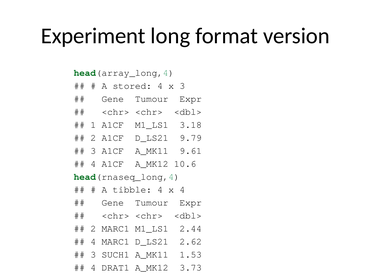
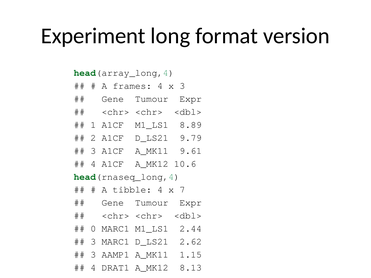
stored: stored -> frames
3.18: 3.18 -> 8.89
x 4: 4 -> 7
2 at (93, 229): 2 -> 0
4 at (93, 242): 4 -> 3
SUCH1: SUCH1 -> AAMP1
1.53: 1.53 -> 1.15
3.73: 3.73 -> 8.13
